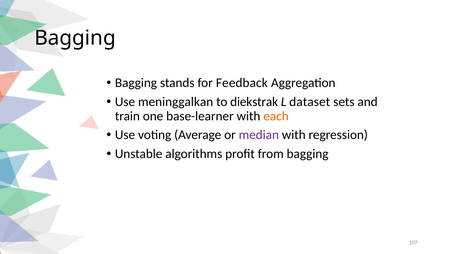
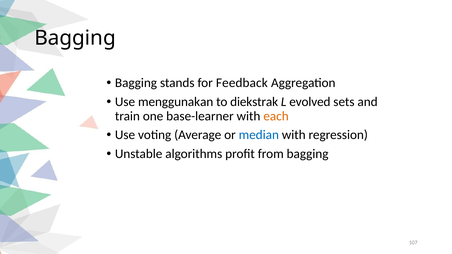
meninggalkan: meninggalkan -> menggunakan
dataset: dataset -> evolved
median colour: purple -> blue
